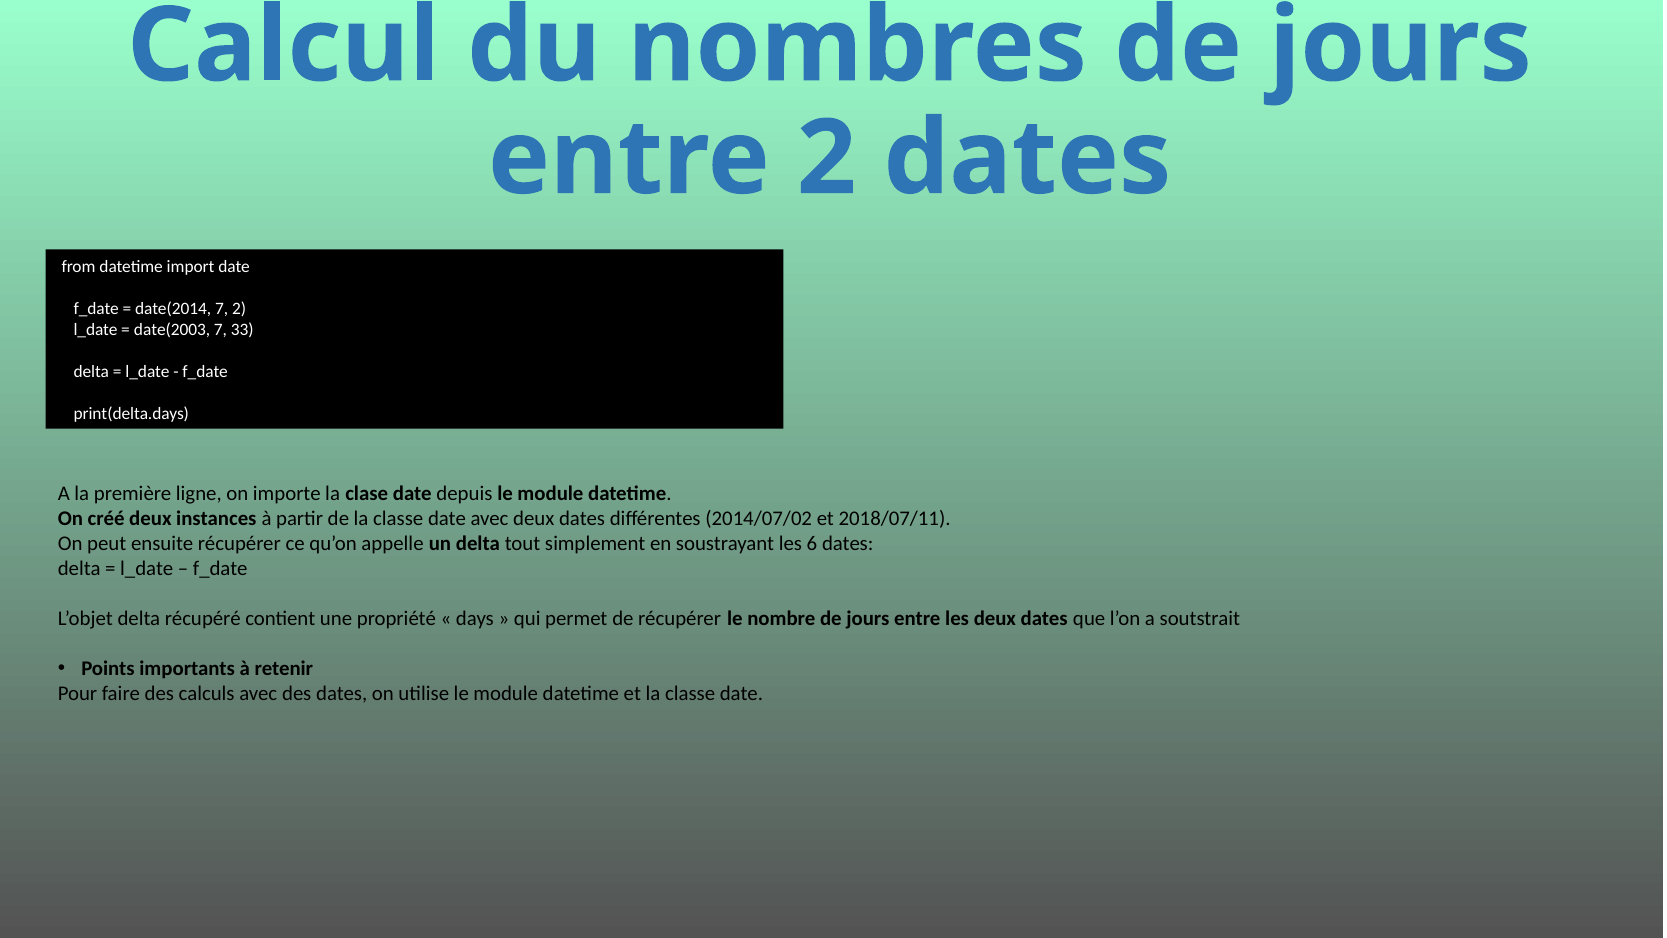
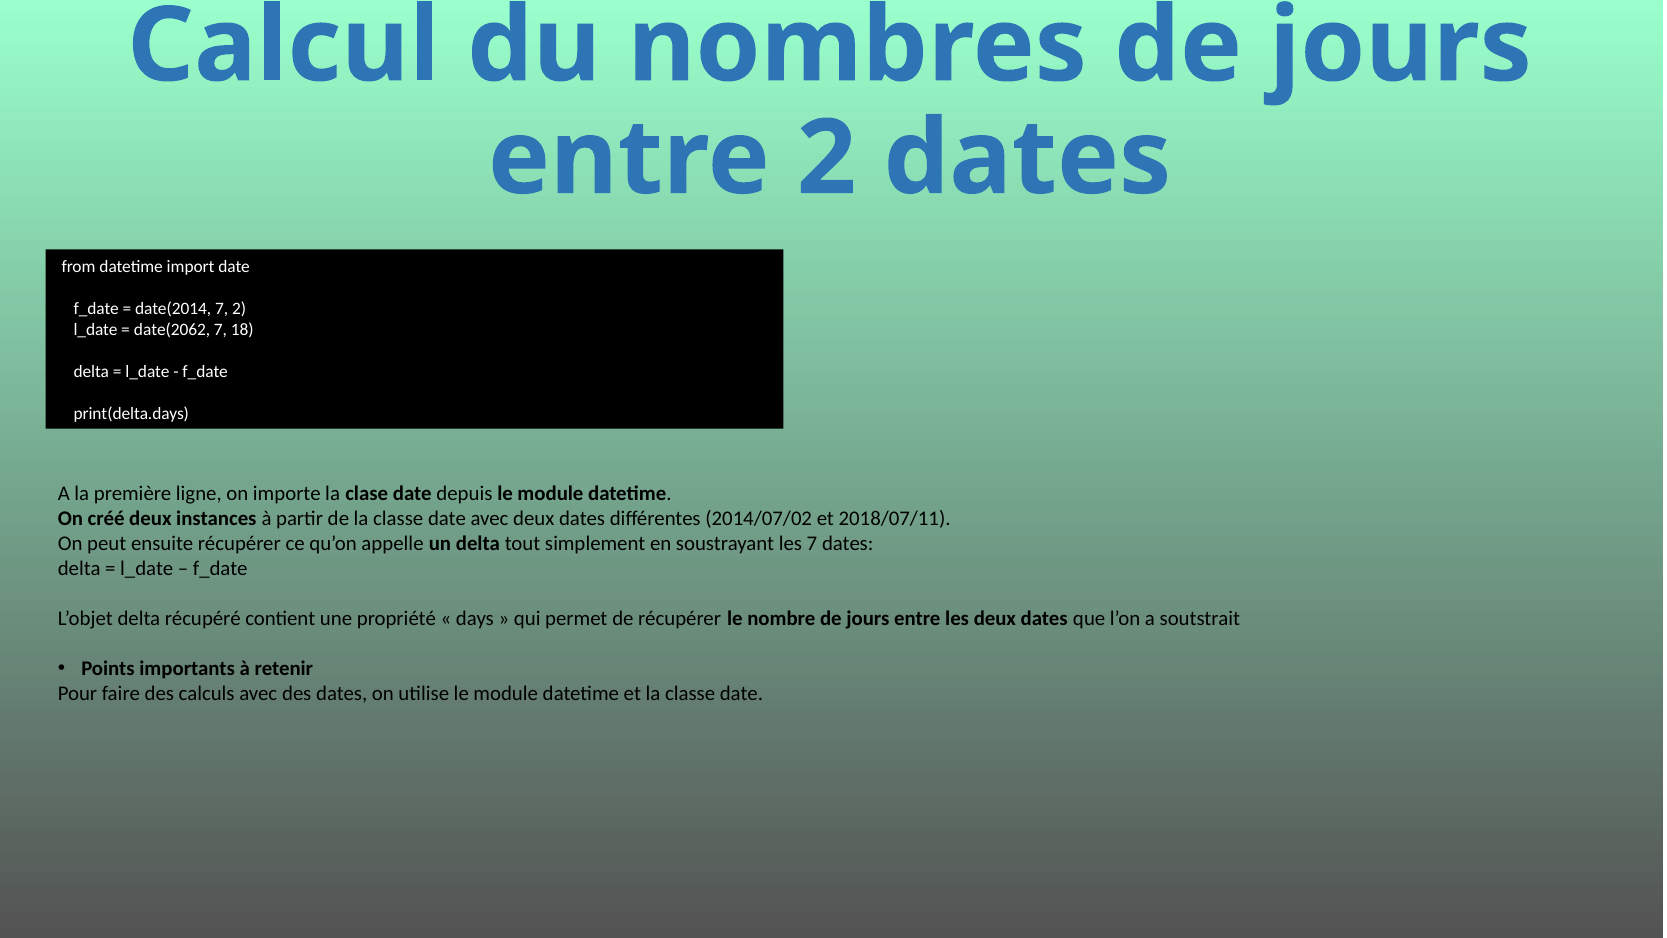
date(2003: date(2003 -> date(2062
33: 33 -> 18
les 6: 6 -> 7
